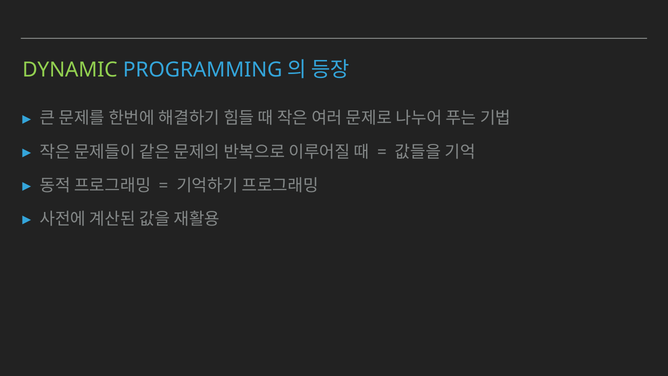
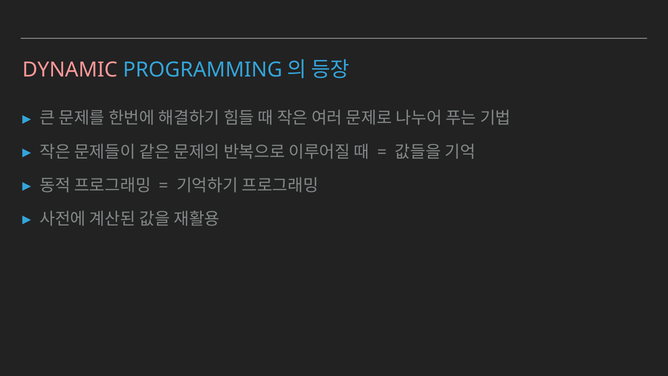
DYNAMIC colour: light green -> pink
